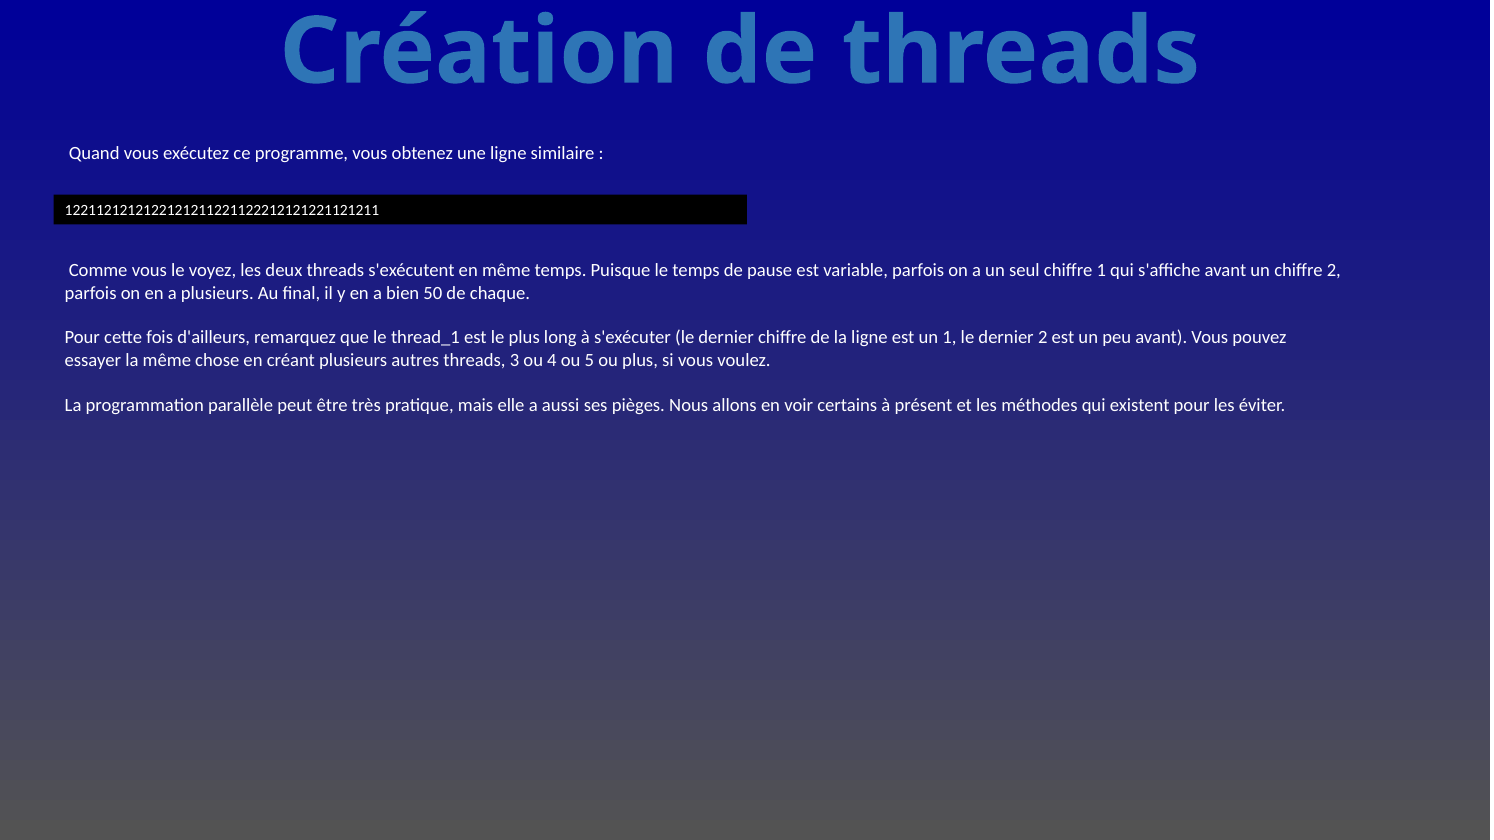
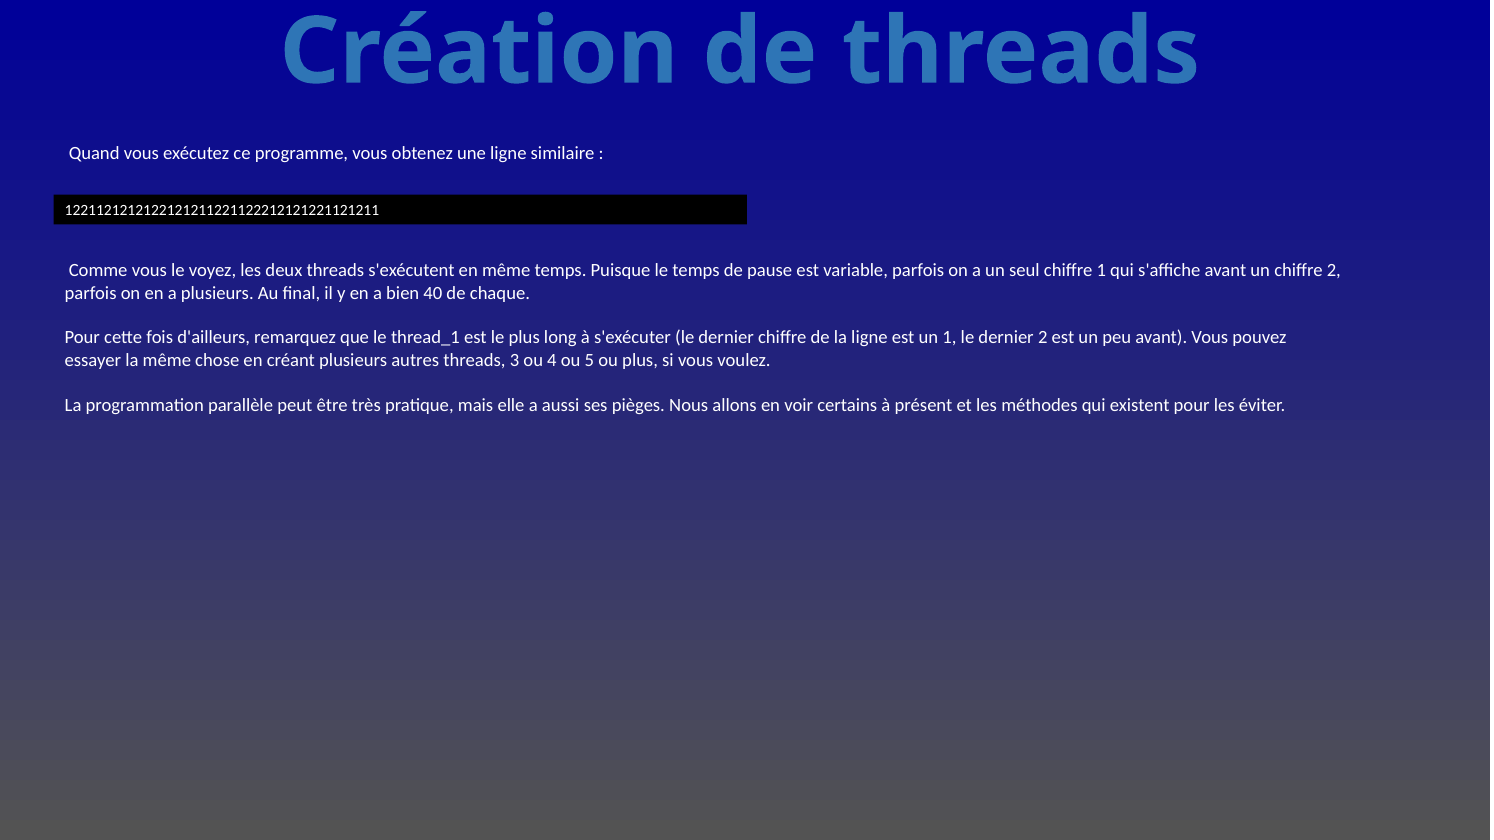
50: 50 -> 40
